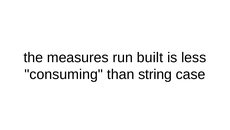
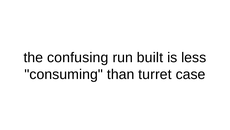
measures: measures -> confusing
string: string -> turret
